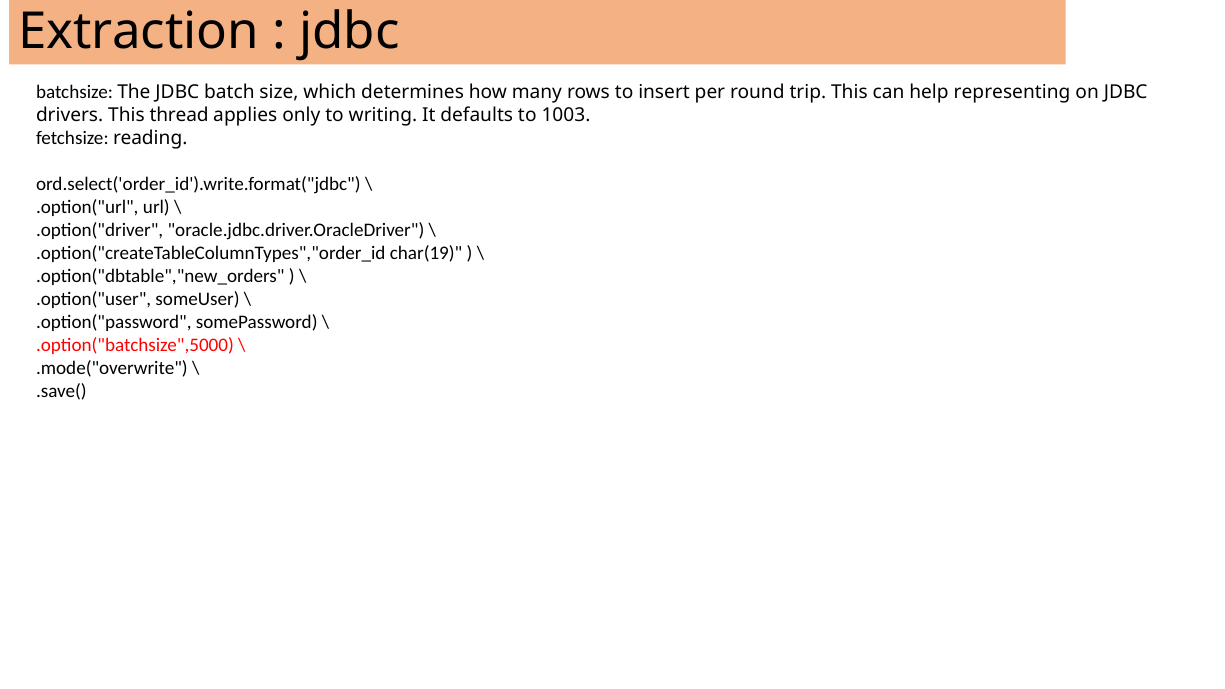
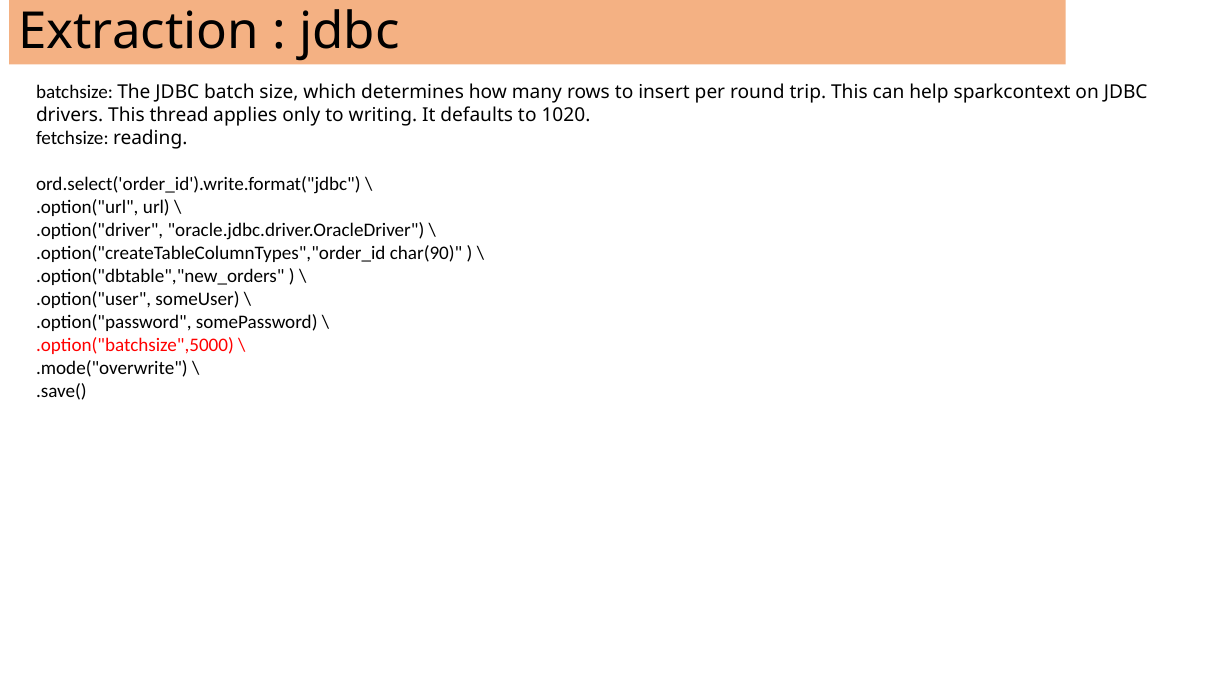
representing: representing -> sparkcontext
1003: 1003 -> 1020
char(19: char(19 -> char(90
